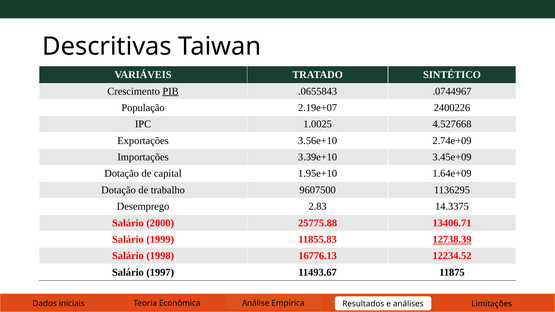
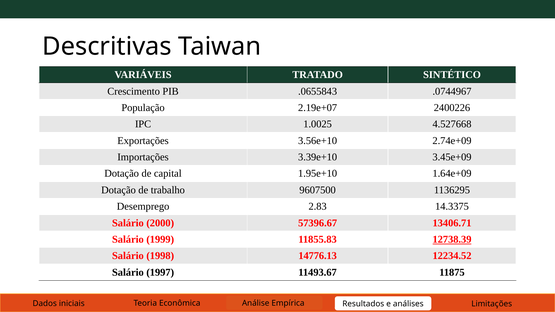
PIB underline: present -> none
25775.88: 25775.88 -> 57396.67
16776.13: 16776.13 -> 14776.13
